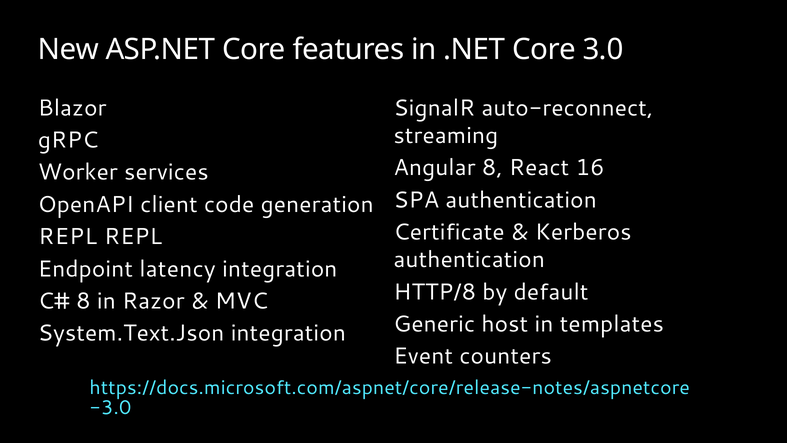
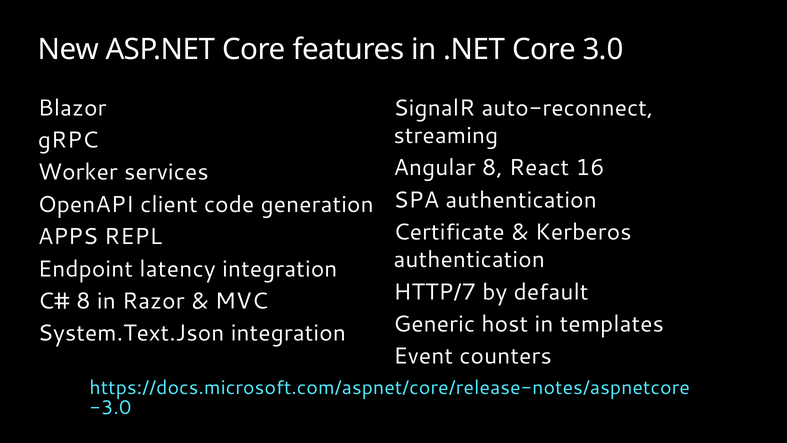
REPL at (68, 237): REPL -> APPS
HTTP/8: HTTP/8 -> HTTP/7
